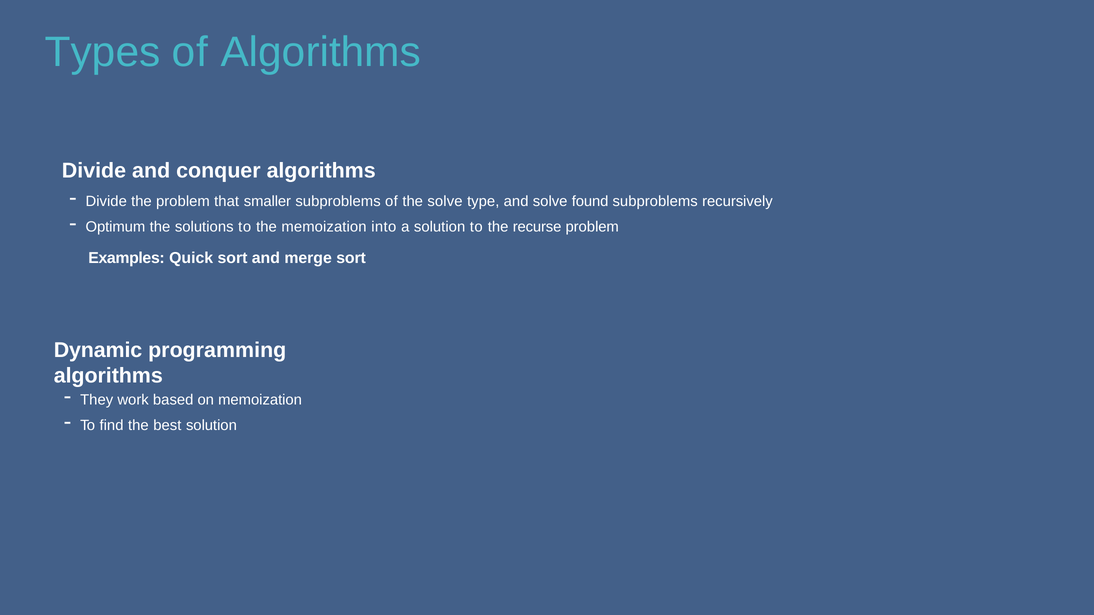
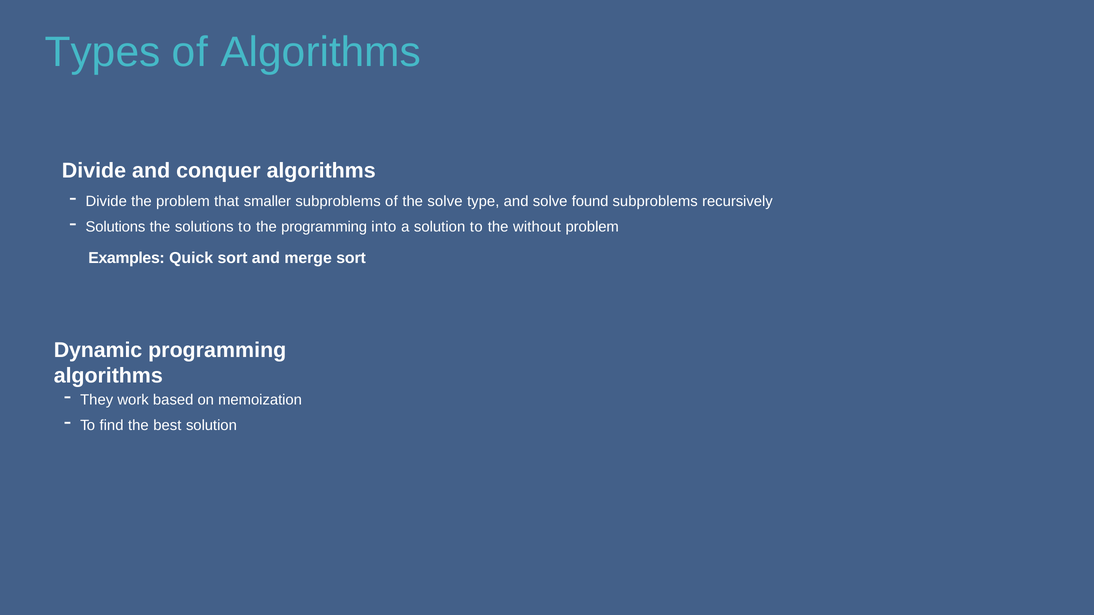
Optimum at (115, 227): Optimum -> Solutions
the memoization: memoization -> programming
recurse: recurse -> without
